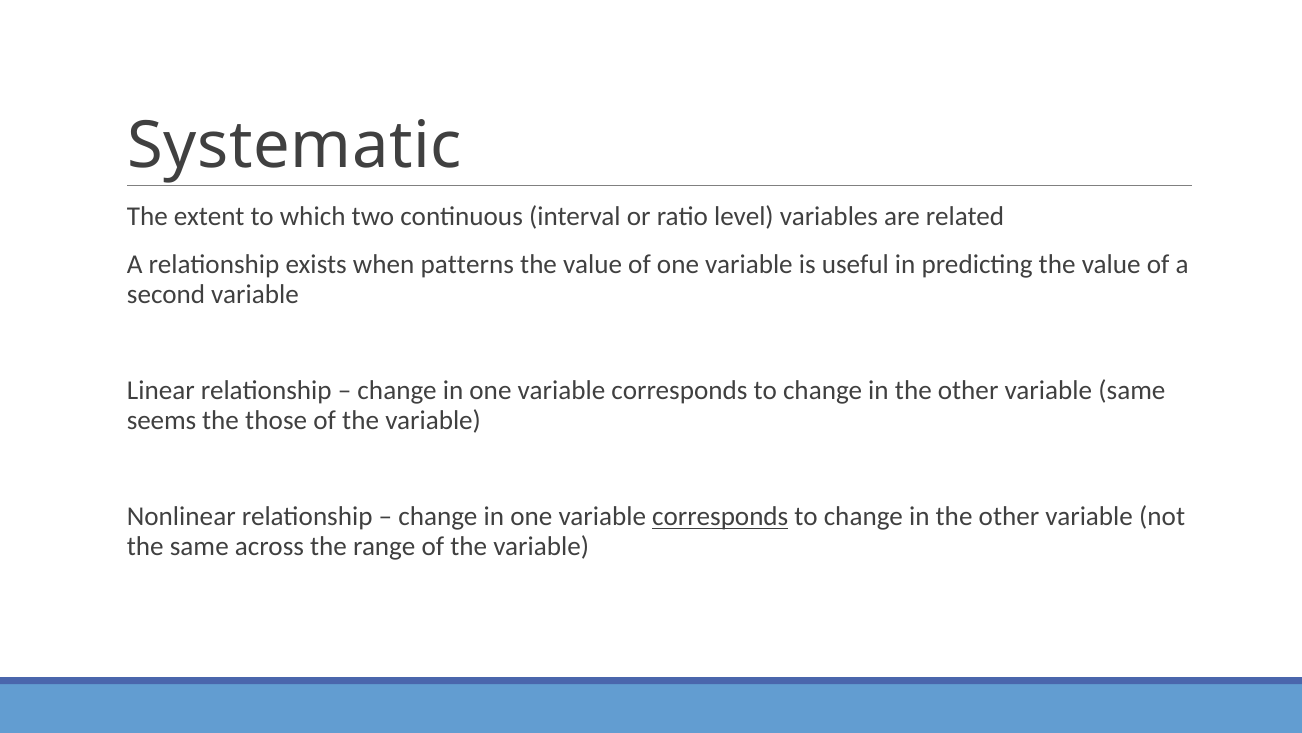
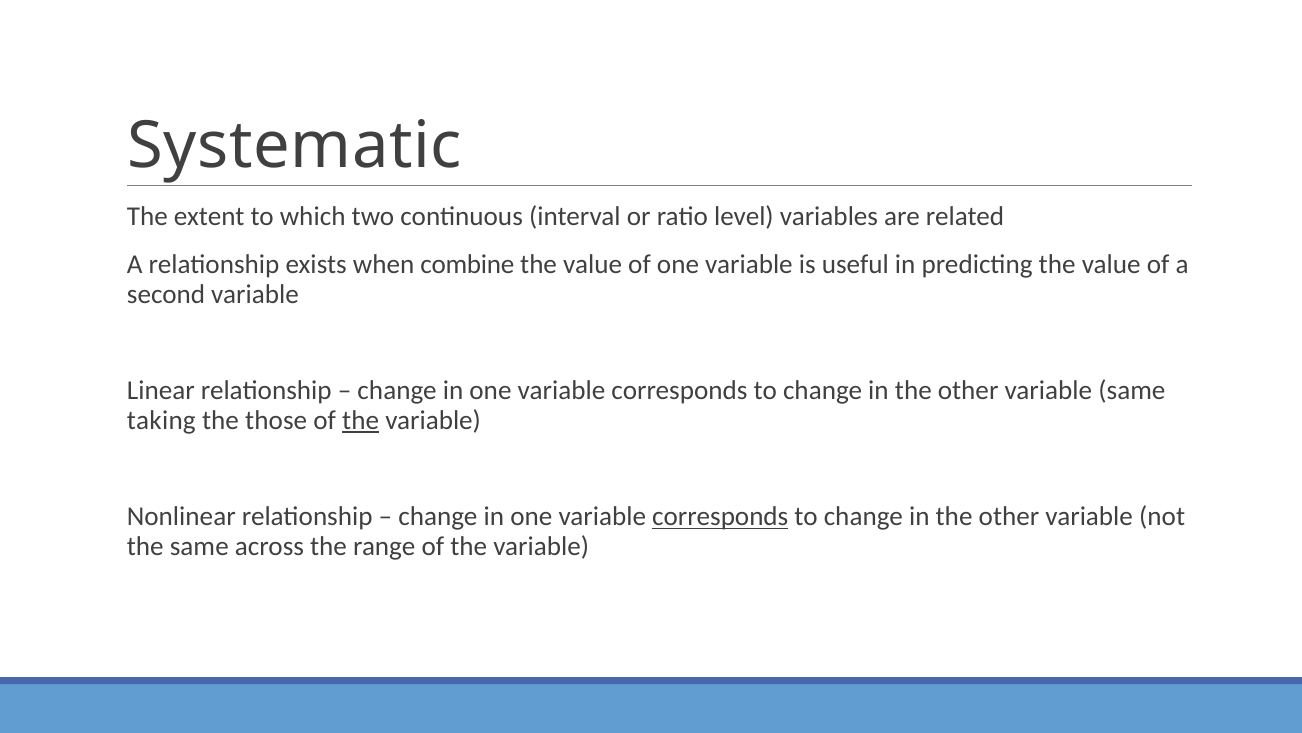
patterns: patterns -> combine
seems: seems -> taking
the at (361, 420) underline: none -> present
